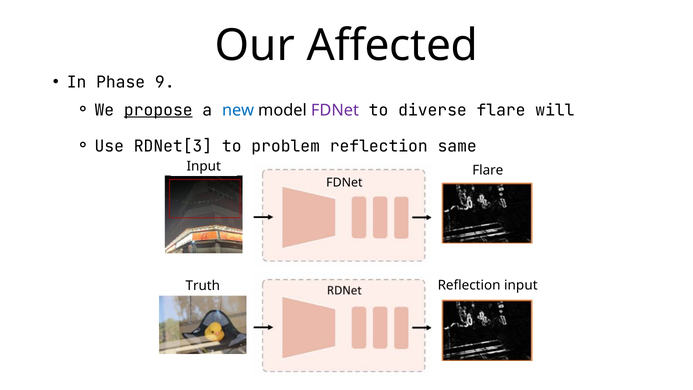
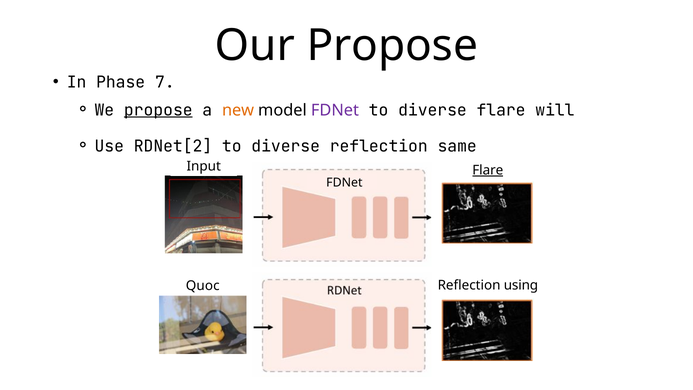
Our Affected: Affected -> Propose
9: 9 -> 7
new colour: blue -> orange
RDNet[3: RDNet[3 -> RDNet[2
problem at (286, 146): problem -> diverse
Flare at (488, 170) underline: none -> present
Truth: Truth -> Quoc
Reflection input: input -> using
